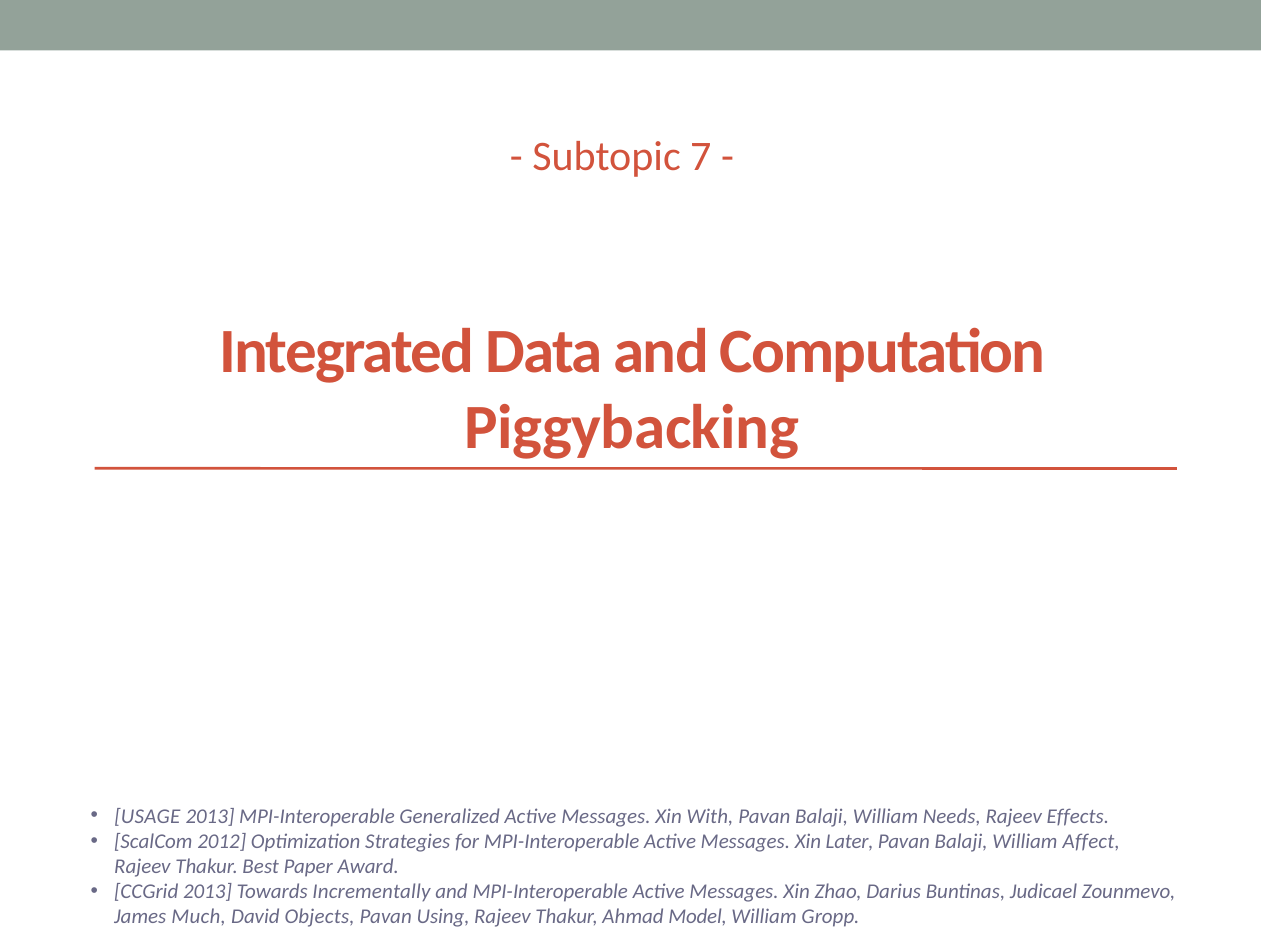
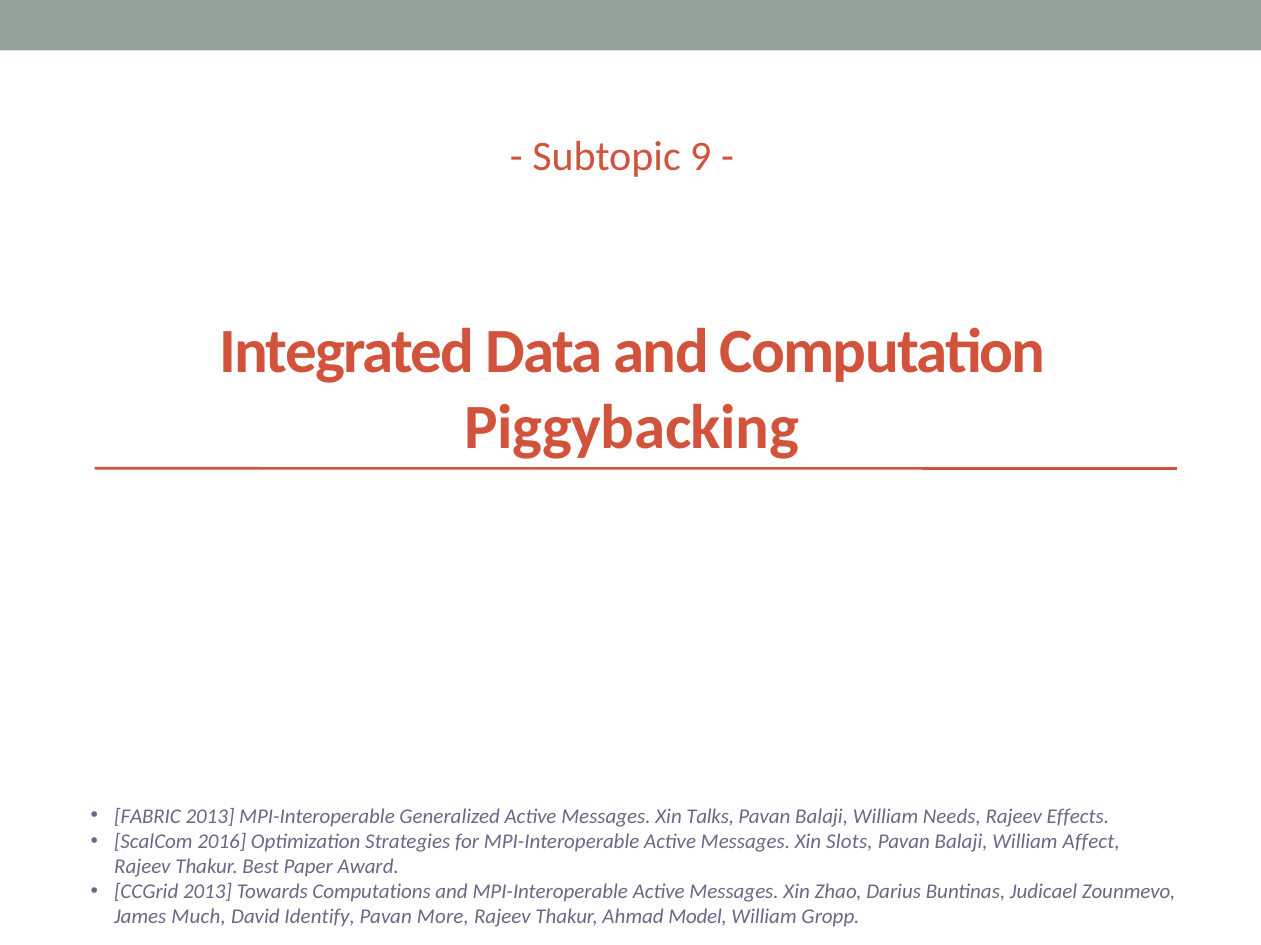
7: 7 -> 9
USAGE: USAGE -> FABRIC
With: With -> Talks
2012: 2012 -> 2016
Later: Later -> Slots
Incrementally: Incrementally -> Computations
Objects: Objects -> Identify
Using: Using -> More
